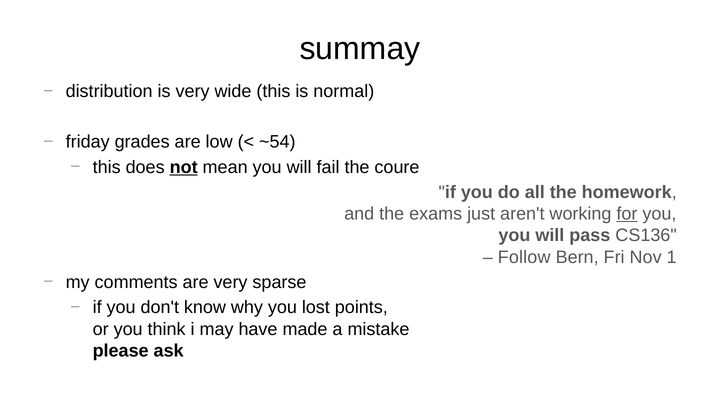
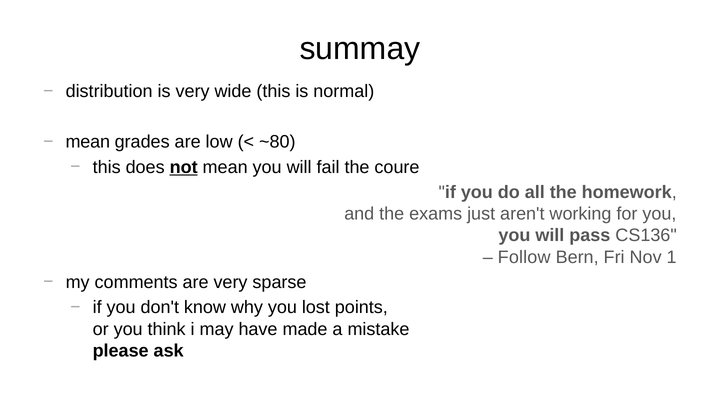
friday at (88, 142): friday -> mean
~54: ~54 -> ~80
for underline: present -> none
